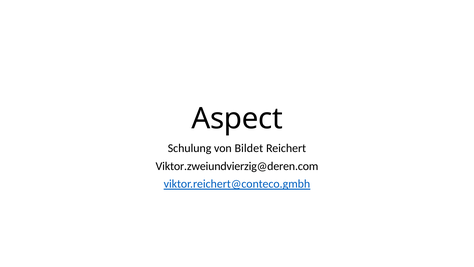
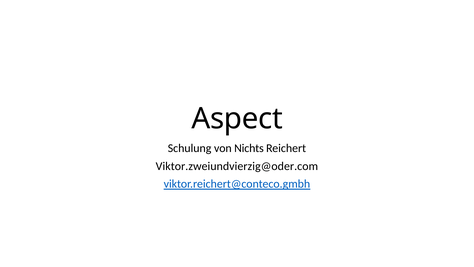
Bildet: Bildet -> Nichts
Viktor.zweiundvierzig@deren.com: Viktor.zweiundvierzig@deren.com -> Viktor.zweiundvierzig@oder.com
